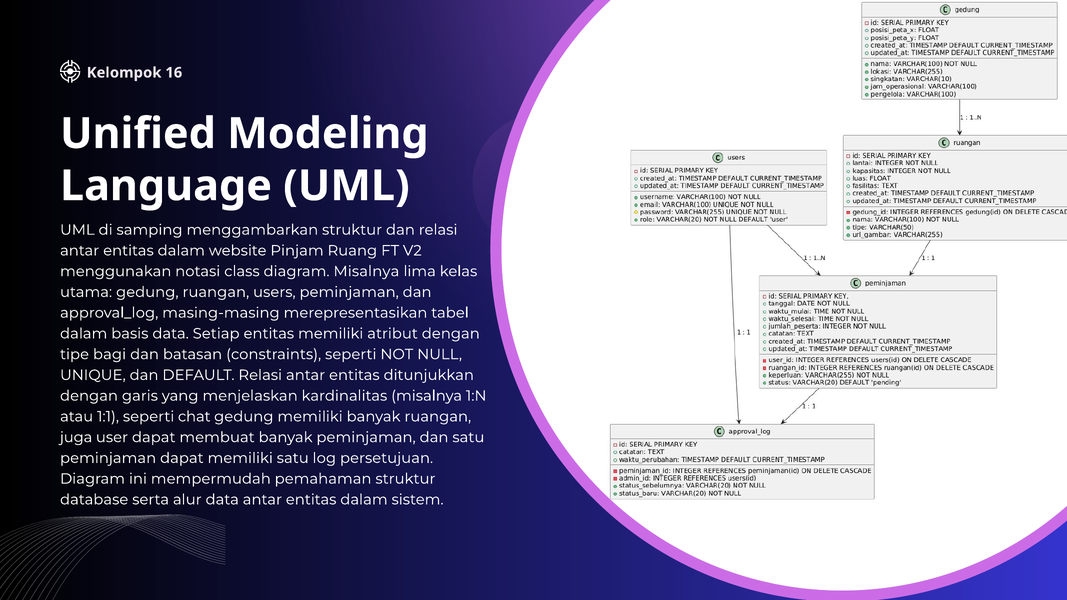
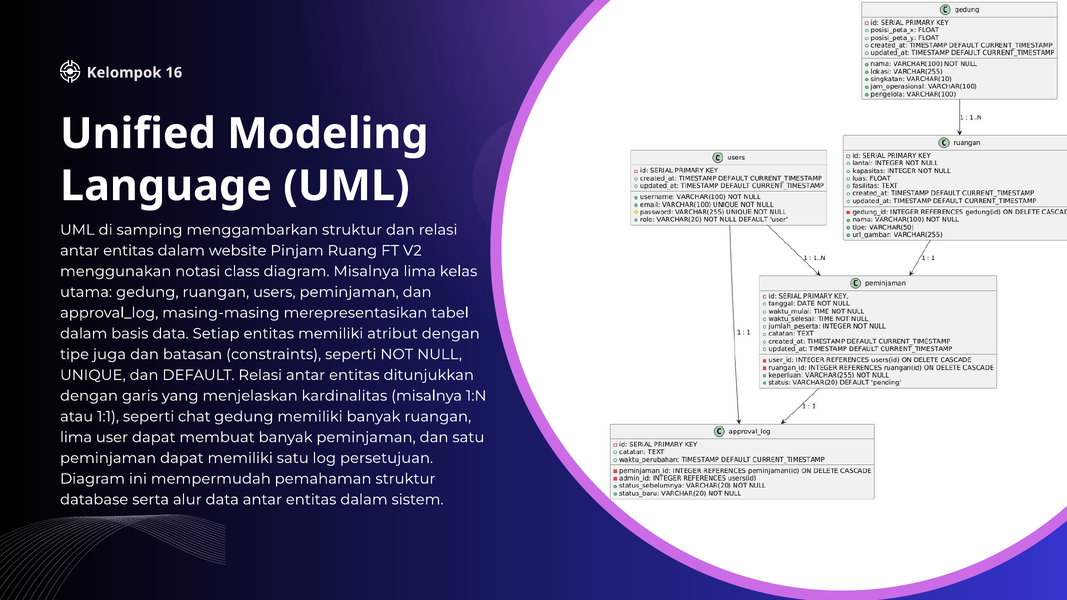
bagi: bagi -> juga
juga at (76, 437): juga -> lima
